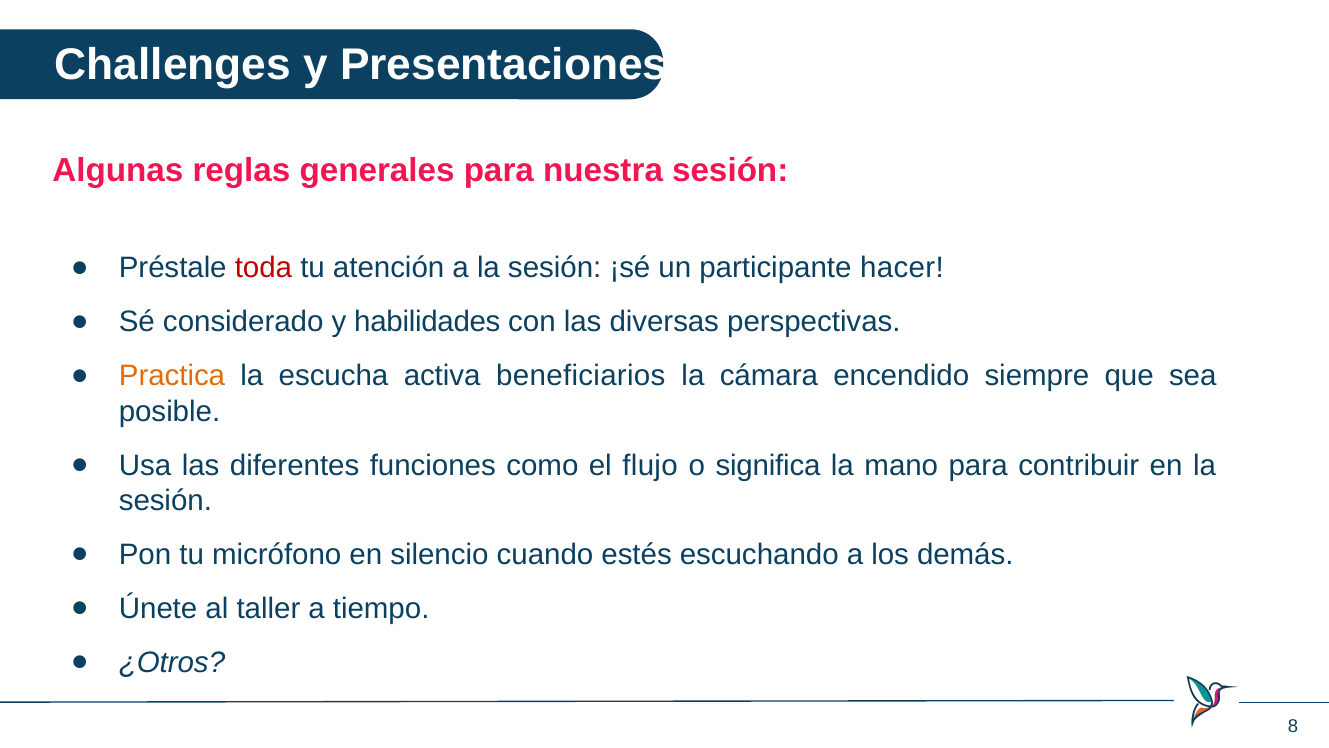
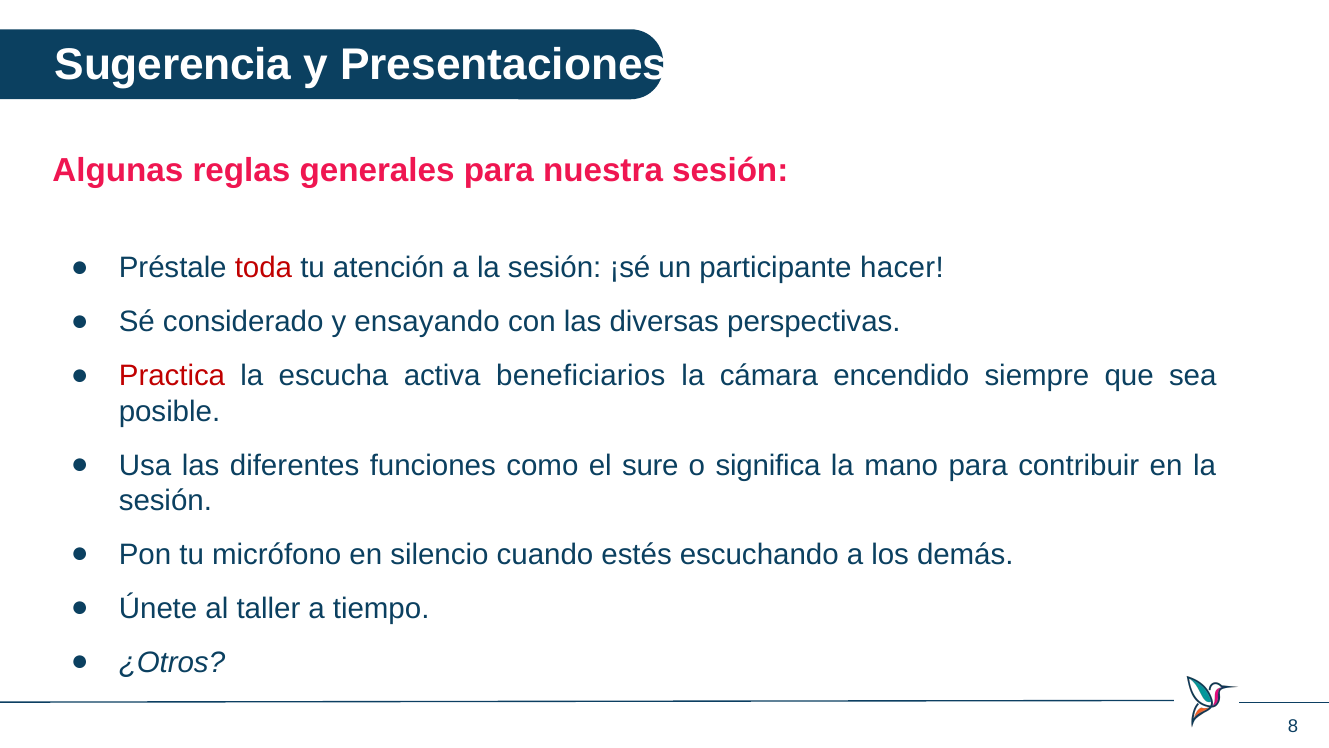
Challenges: Challenges -> Sugerencia
habilidades: habilidades -> ensayando
Practica colour: orange -> red
flujo: flujo -> sure
